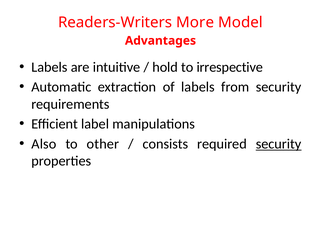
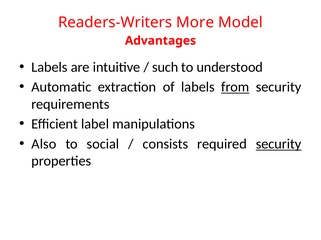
hold: hold -> such
irrespective: irrespective -> understood
from underline: none -> present
other: other -> social
